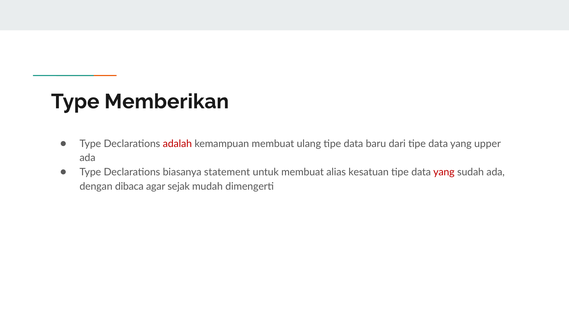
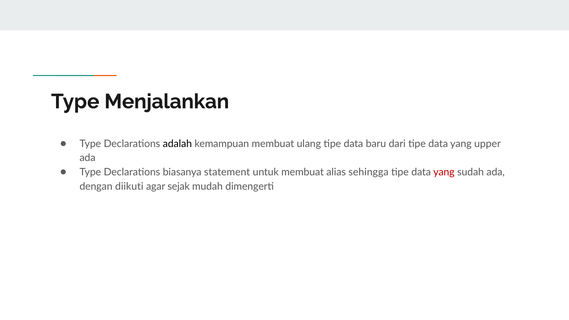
Memberikan: Memberikan -> Menjalankan
adalah colour: red -> black
kesatuan: kesatuan -> sehingga
dibaca: dibaca -> diikuti
